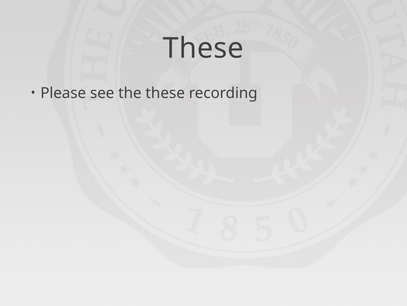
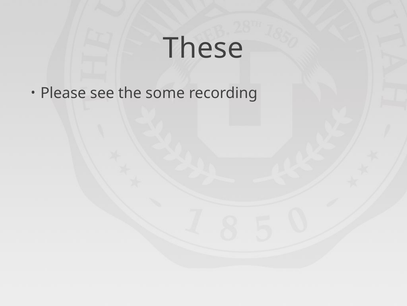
the these: these -> some
